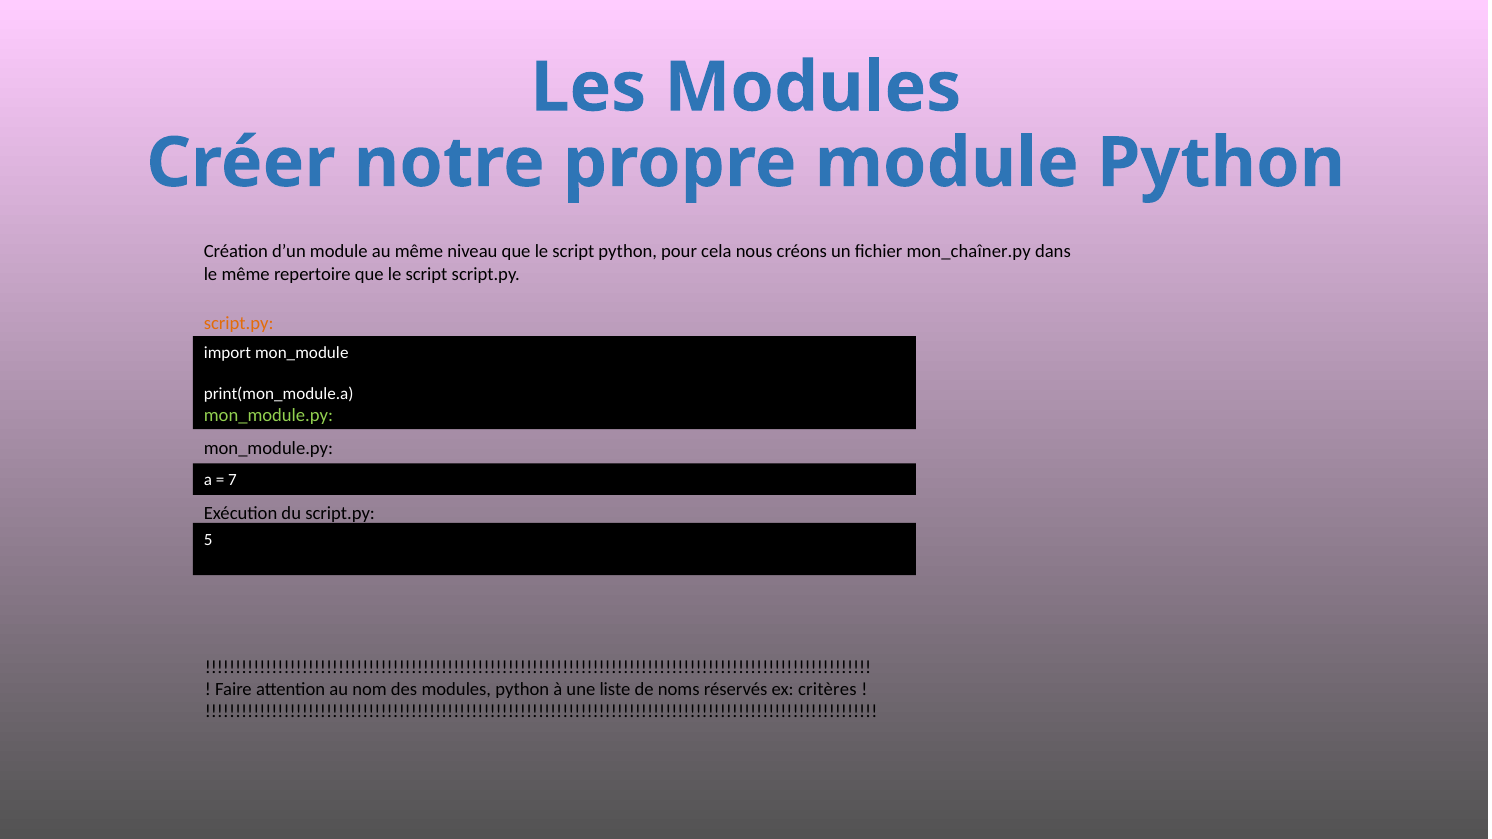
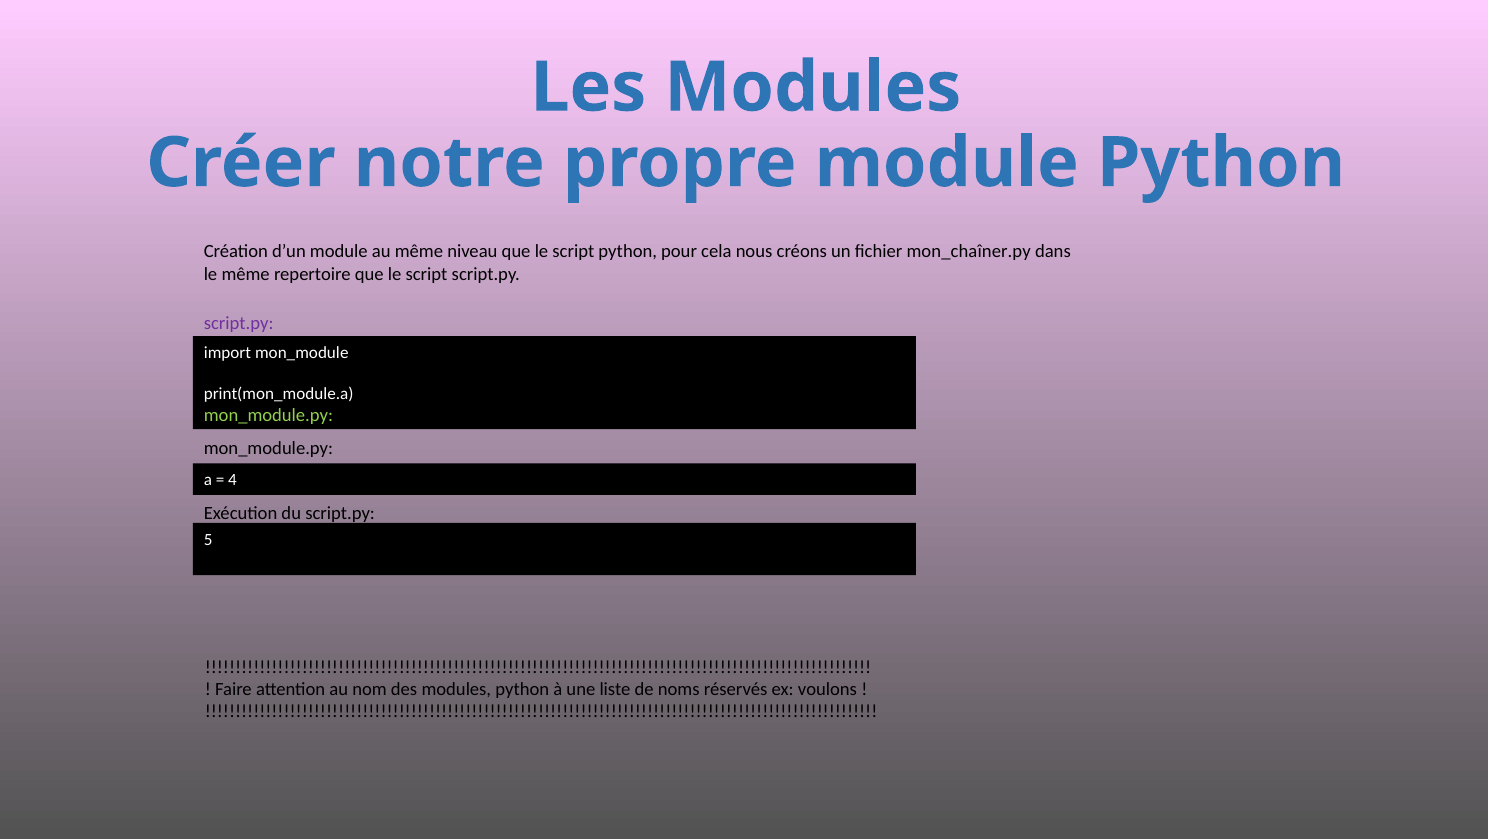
script.py at (239, 323) colour: orange -> purple
7: 7 -> 4
critères: critères -> voulons
